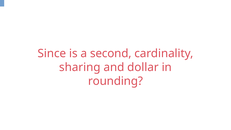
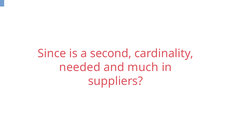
sharing: sharing -> needed
dollar: dollar -> much
rounding: rounding -> suppliers
